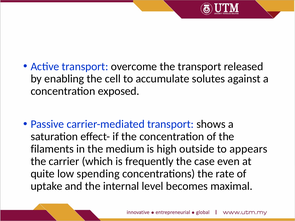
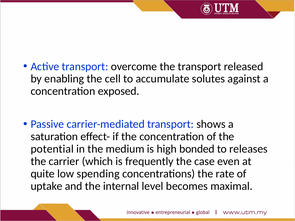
filaments: filaments -> potential
outside: outside -> bonded
appears: appears -> releases
